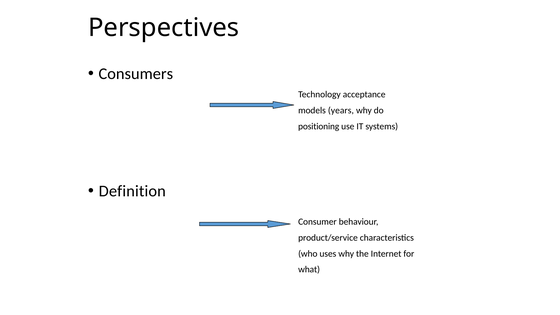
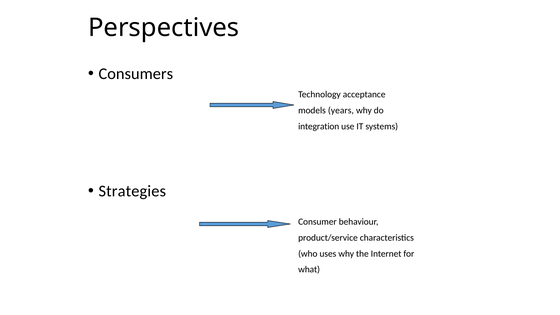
positioning: positioning -> integration
Definition: Definition -> Strategies
